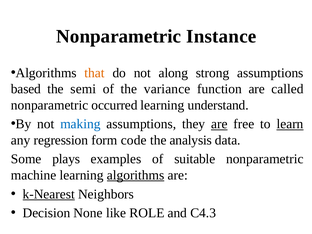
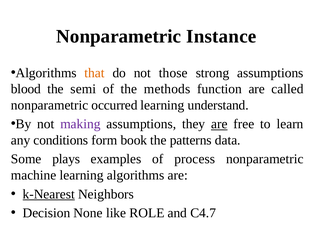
along: along -> those
based: based -> blood
variance: variance -> methods
making colour: blue -> purple
learn underline: present -> none
regression: regression -> conditions
code: code -> book
analysis: analysis -> patterns
suitable: suitable -> process
algorithms at (136, 175) underline: present -> none
C4.3: C4.3 -> C4.7
